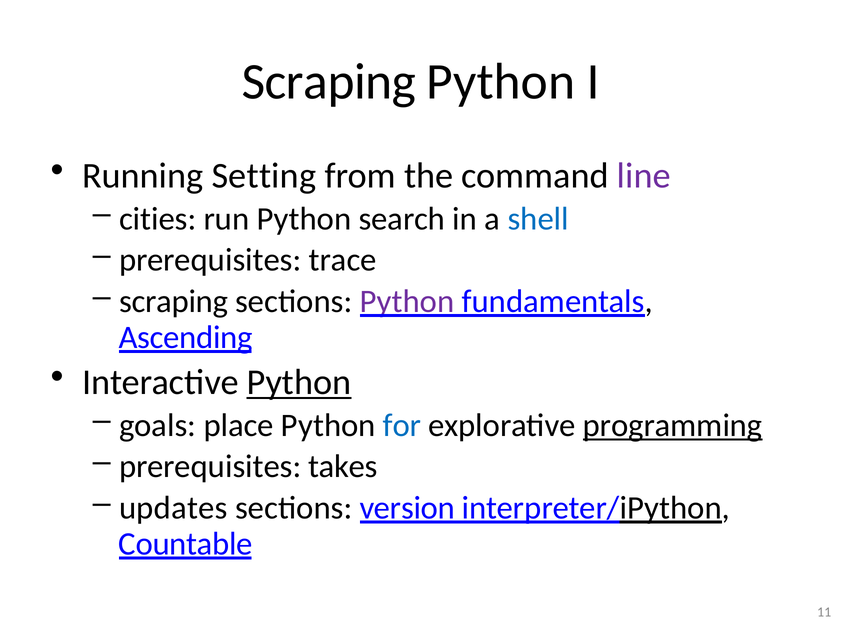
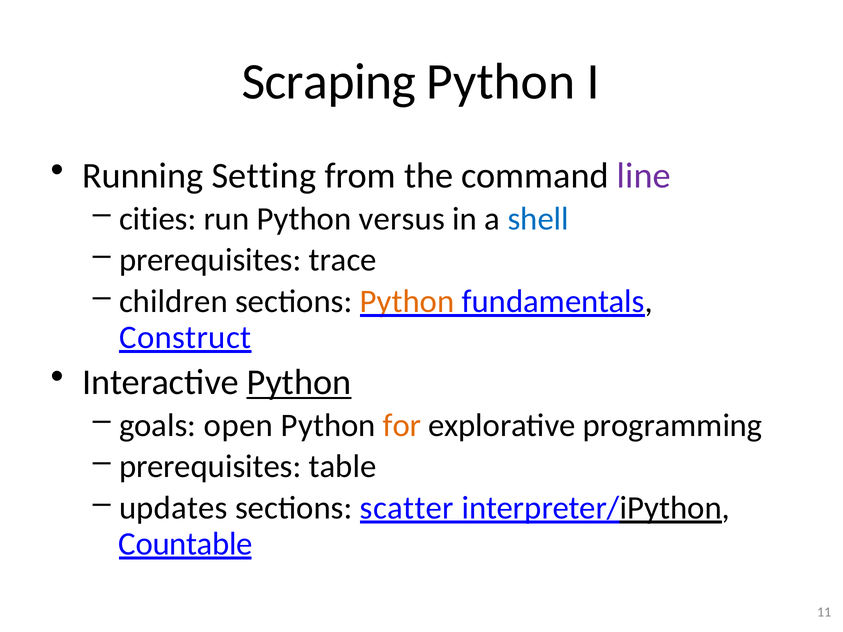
search: search -> versus
scraping at (174, 301): scraping -> children
Python at (407, 301) colour: purple -> orange
Ascending: Ascending -> Construct
place: place -> open
for colour: blue -> orange
programming underline: present -> none
takes: takes -> table
version: version -> scatter
